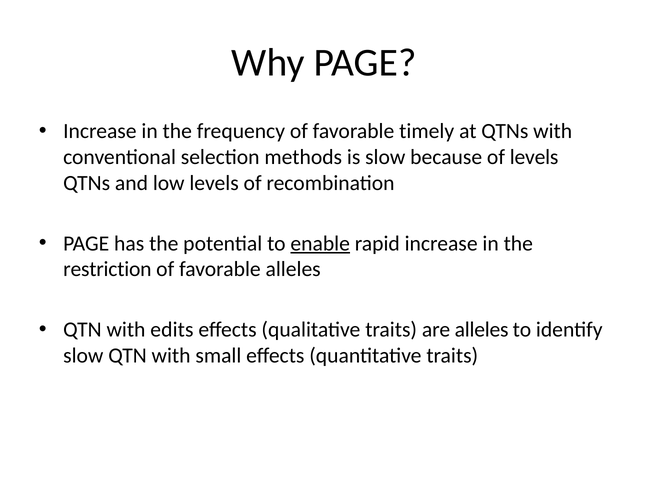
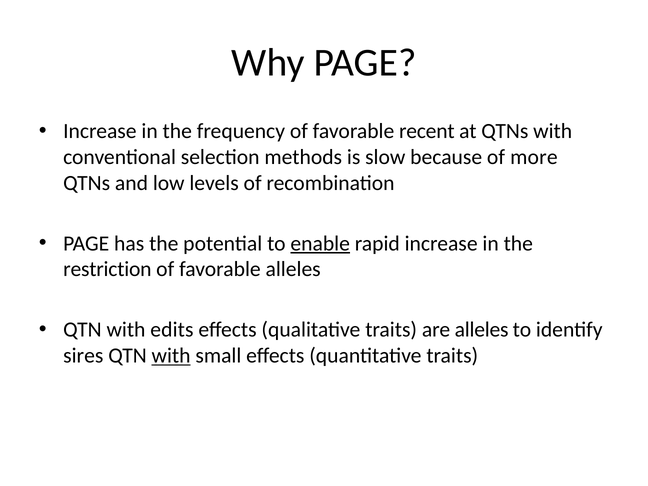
timely: timely -> recent
of levels: levels -> more
slow at (83, 356): slow -> sires
with at (171, 356) underline: none -> present
